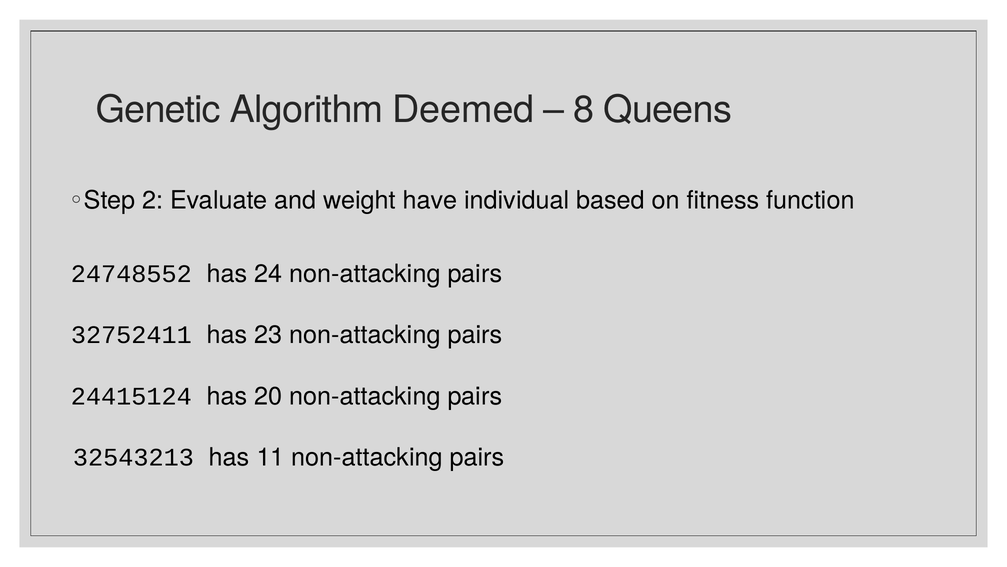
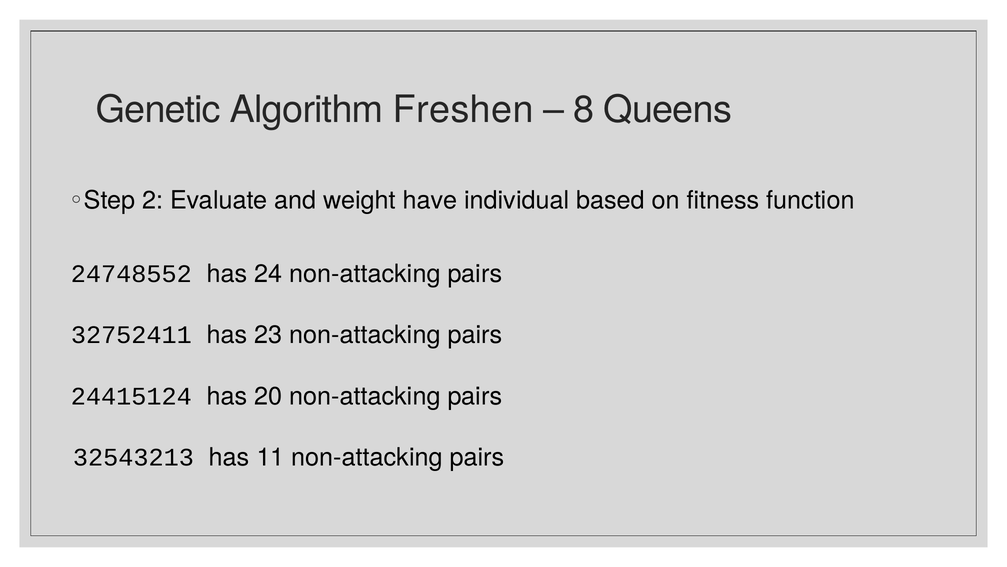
Deemed: Deemed -> Freshen
